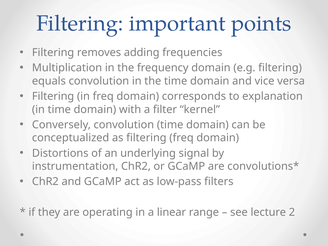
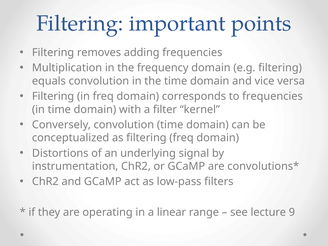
to explanation: explanation -> frequencies
2: 2 -> 9
